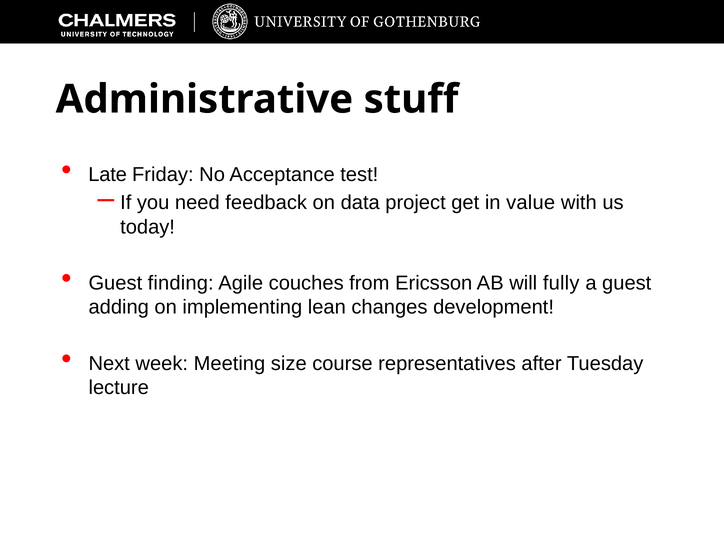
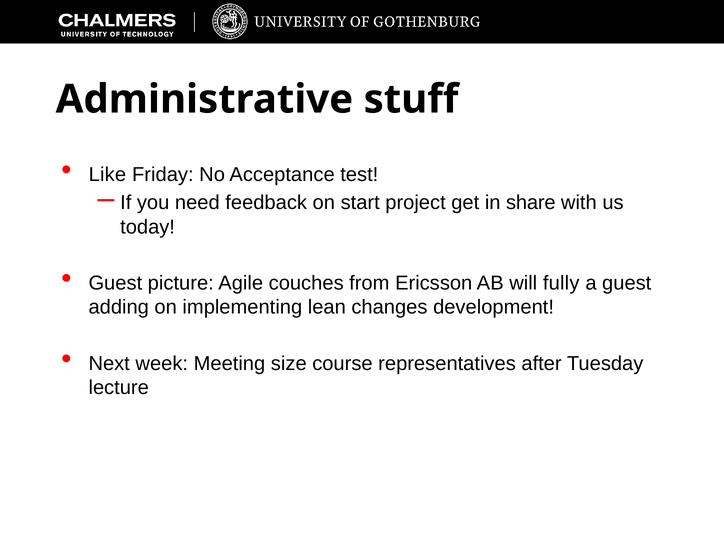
Late: Late -> Like
data: data -> start
value: value -> share
finding: finding -> picture
